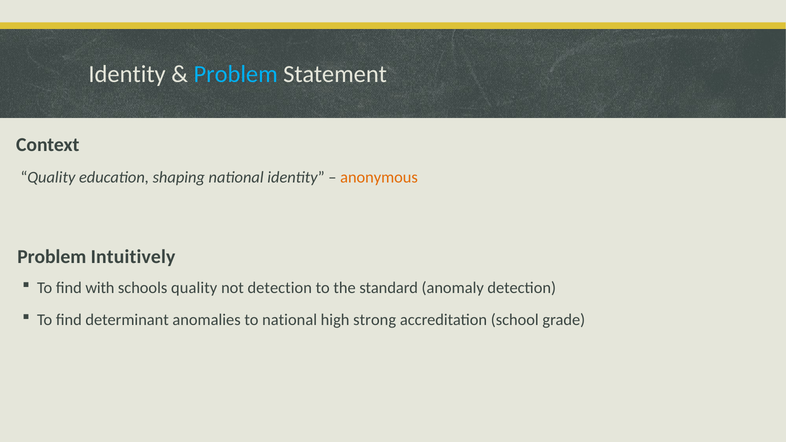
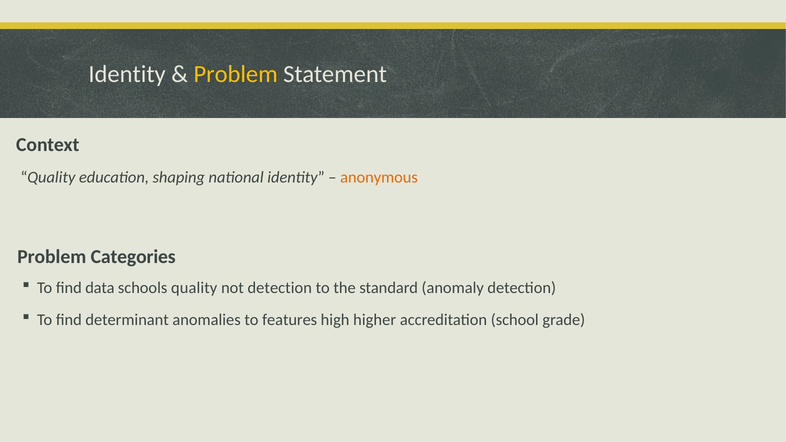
Problem at (236, 74) colour: light blue -> yellow
Intuitively: Intuitively -> Categories
with: with -> data
to national: national -> features
strong: strong -> higher
